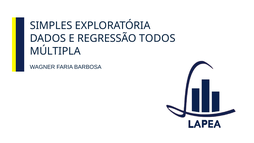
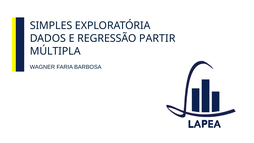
TODOS: TODOS -> PARTIR
